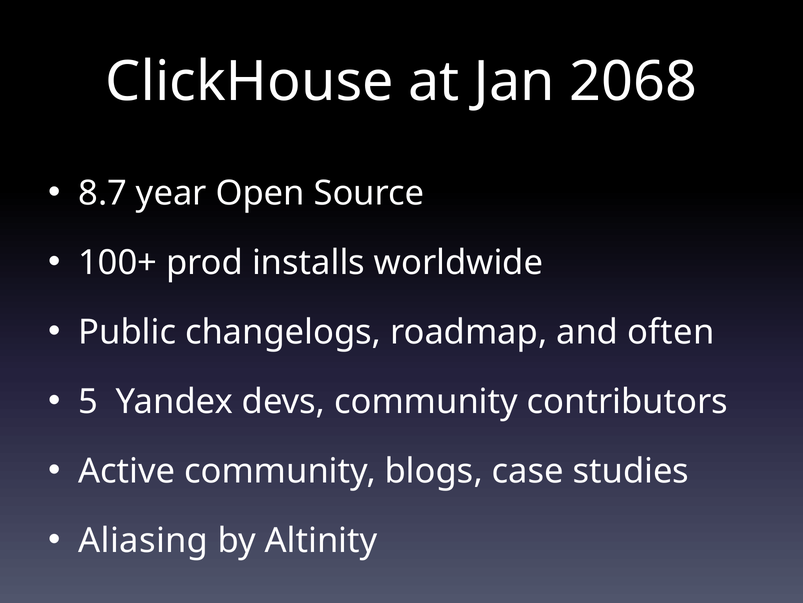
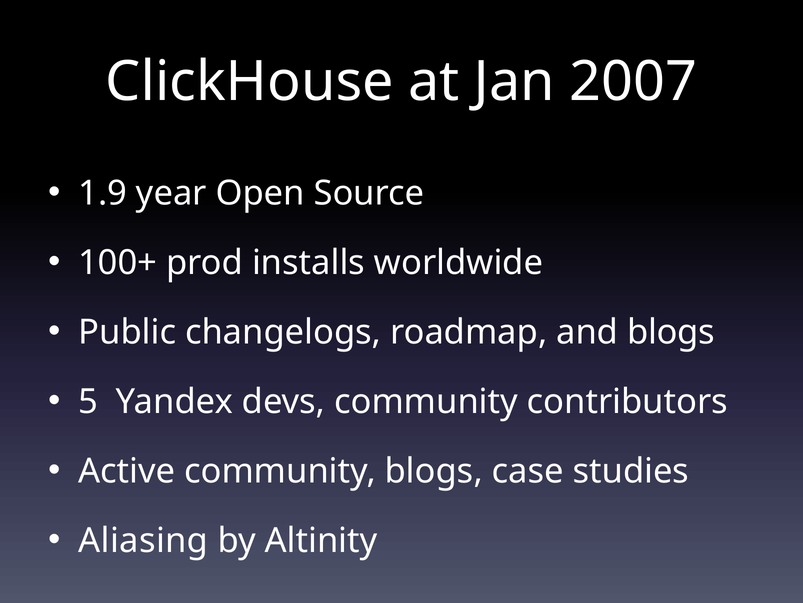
2068: 2068 -> 2007
8.7: 8.7 -> 1.9
and often: often -> blogs
